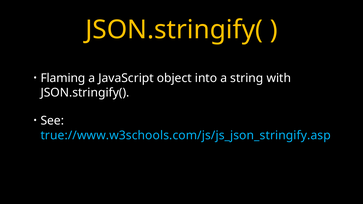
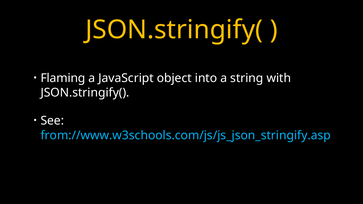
true://www.w3schools.com/js/js_json_stringify.asp: true://www.w3schools.com/js/js_json_stringify.asp -> from://www.w3schools.com/js/js_json_stringify.asp
